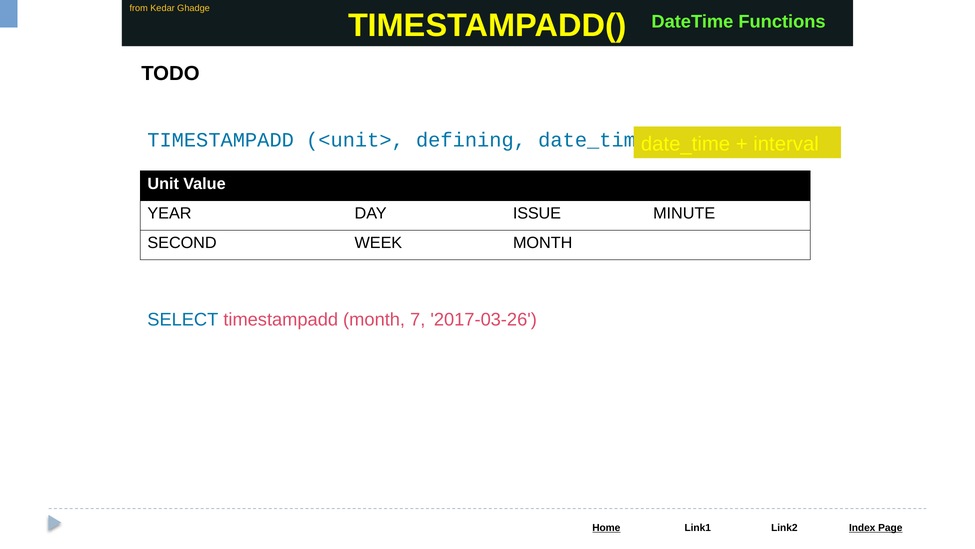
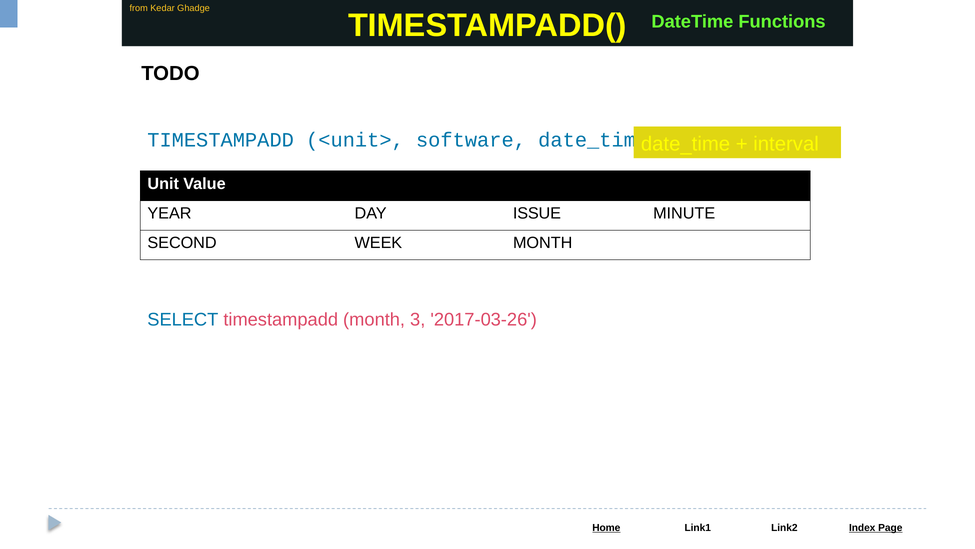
defining: defining -> software
7: 7 -> 3
